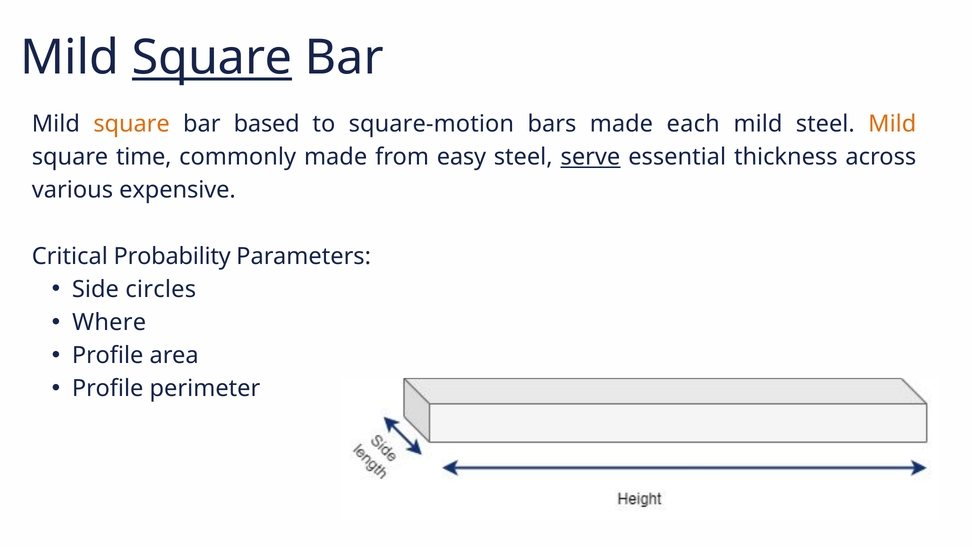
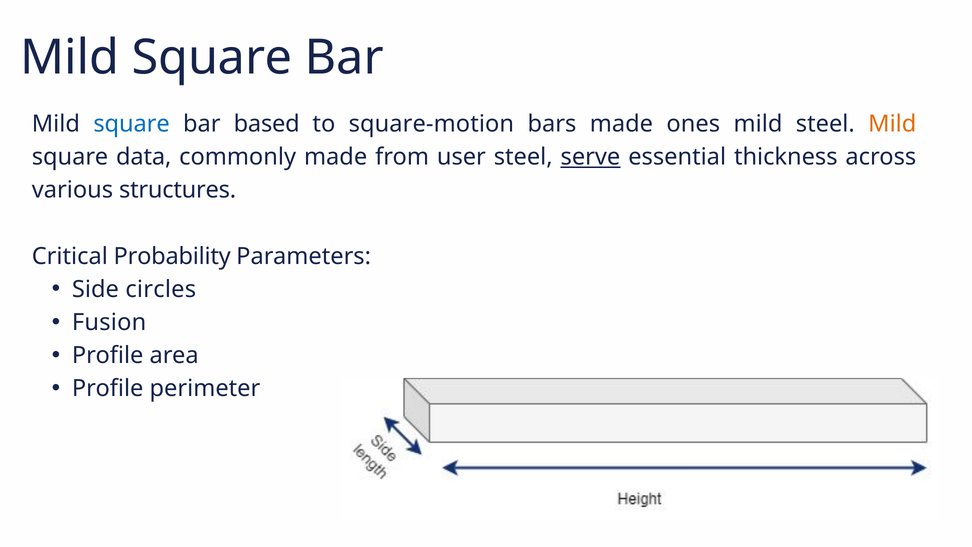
Square at (212, 58) underline: present -> none
square at (132, 124) colour: orange -> blue
each: each -> ones
time: time -> data
easy: easy -> user
expensive: expensive -> structures
Where: Where -> Fusion
